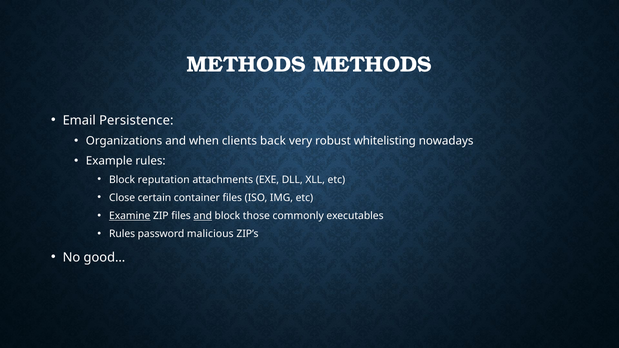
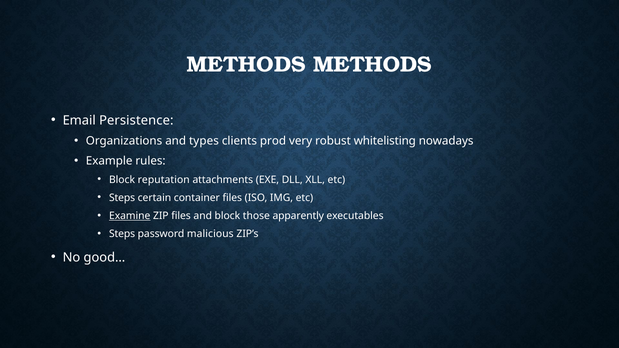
when: when -> types
back: back -> prod
Close at (122, 198): Close -> Steps
and at (203, 216) underline: present -> none
commonly: commonly -> apparently
Rules at (122, 234): Rules -> Steps
